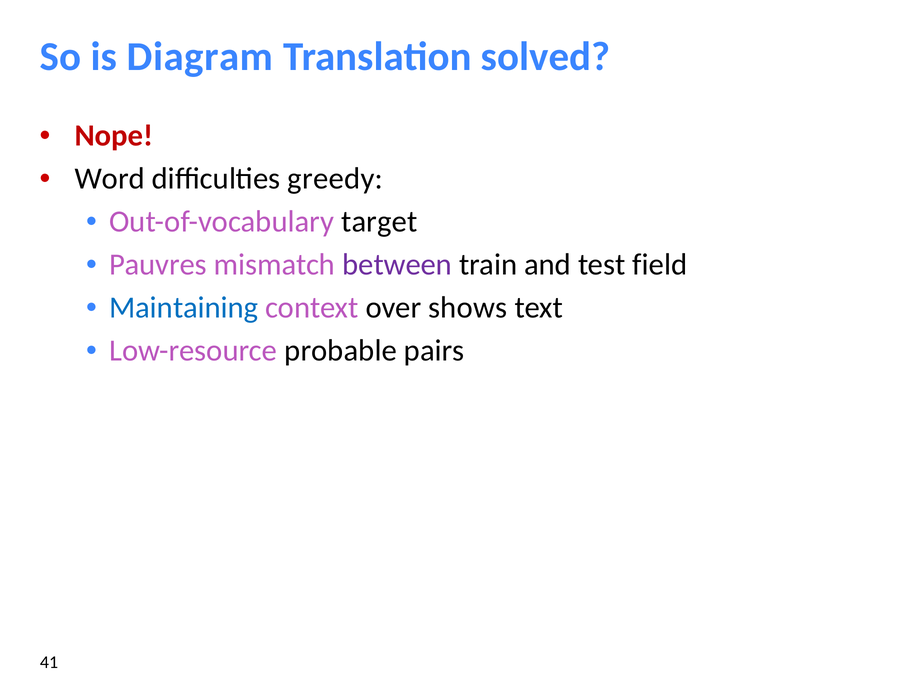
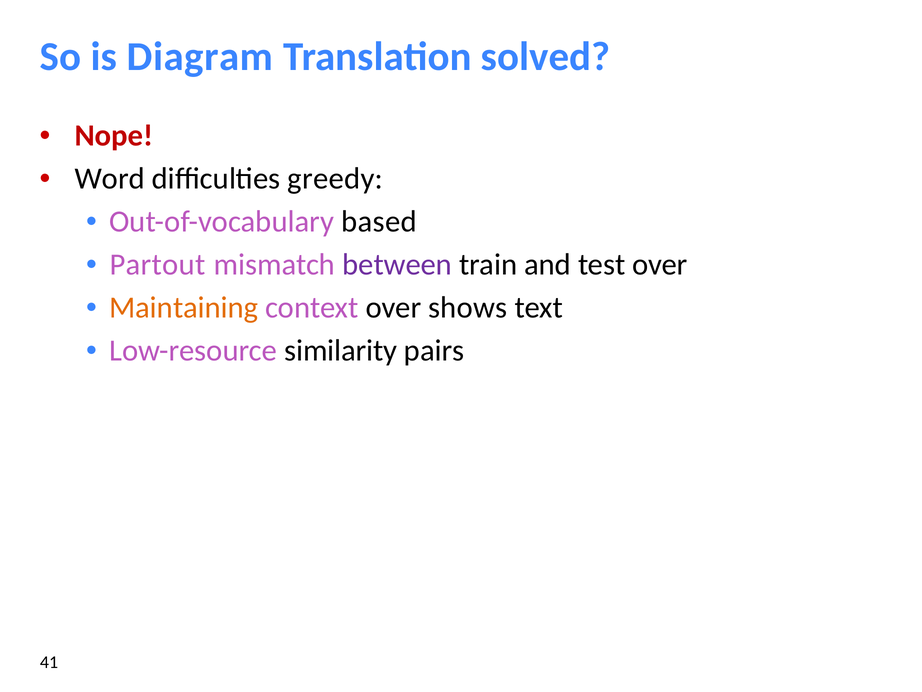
target: target -> based
Pauvres: Pauvres -> Partout
test field: field -> over
Maintaining colour: blue -> orange
probable: probable -> similarity
